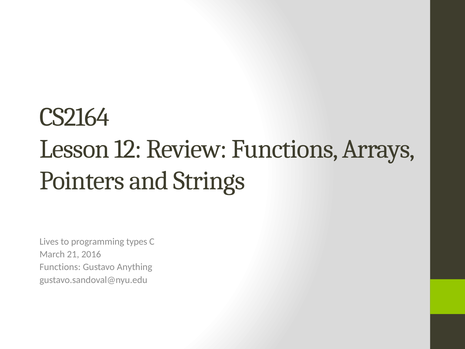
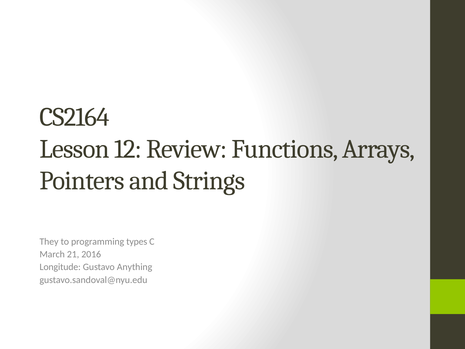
Lives: Lives -> They
Functions at (60, 267): Functions -> Longitude
